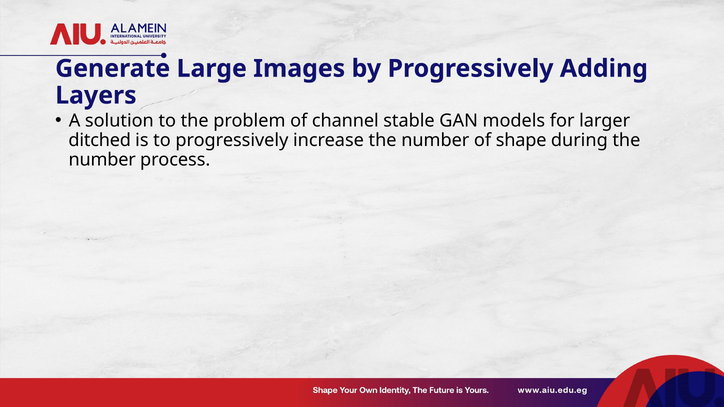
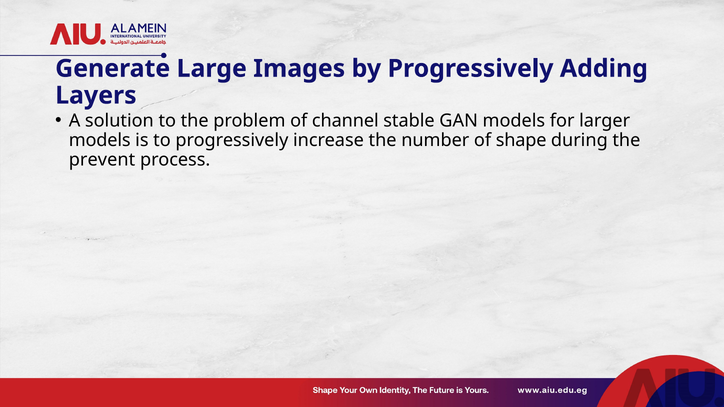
ditched at (100, 140): ditched -> models
number at (102, 160): number -> prevent
